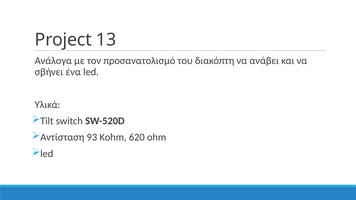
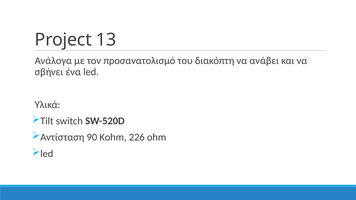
93: 93 -> 90
620: 620 -> 226
